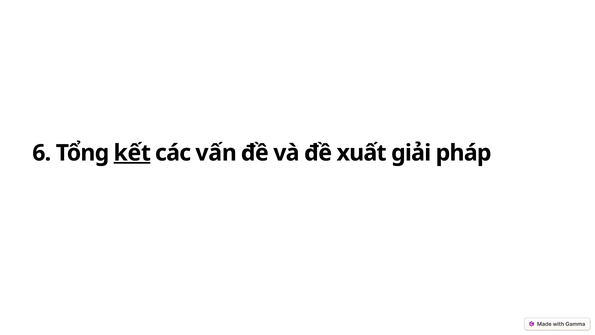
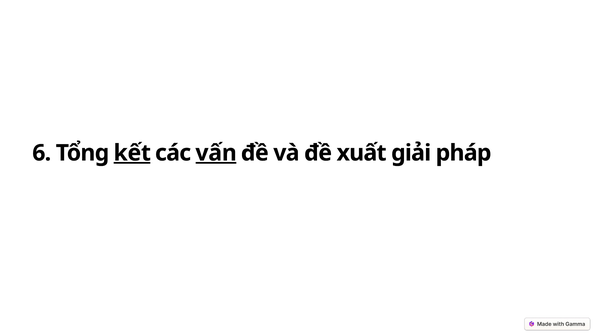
vấn underline: none -> present
